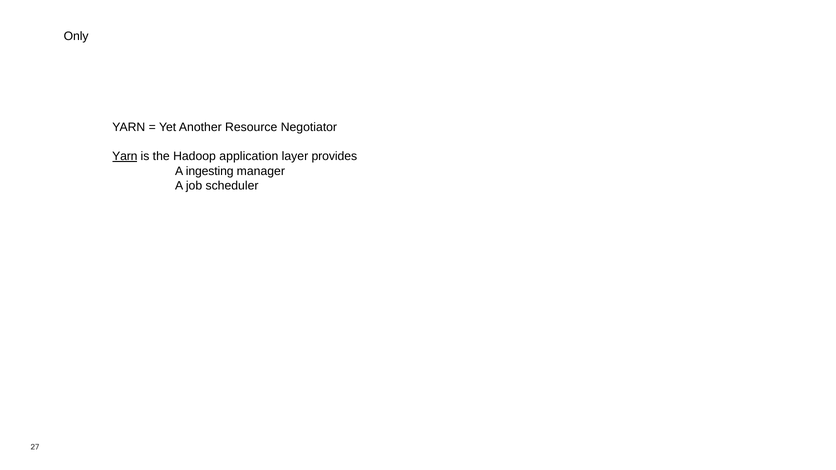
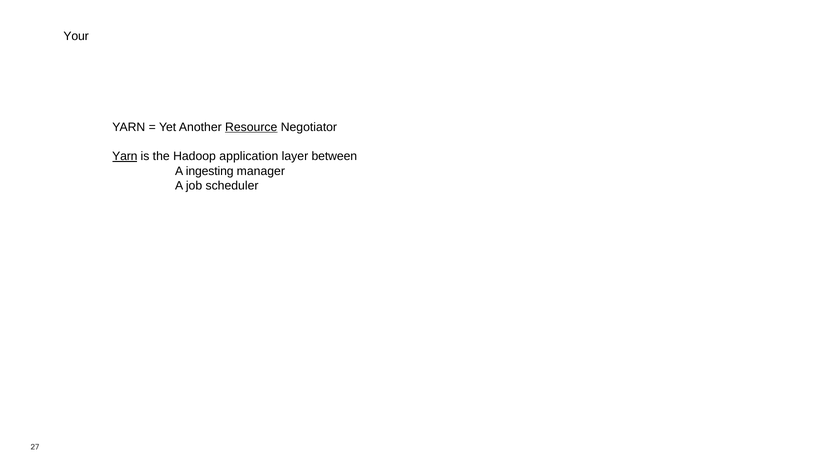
Only: Only -> Your
Resource underline: none -> present
provides: provides -> between
